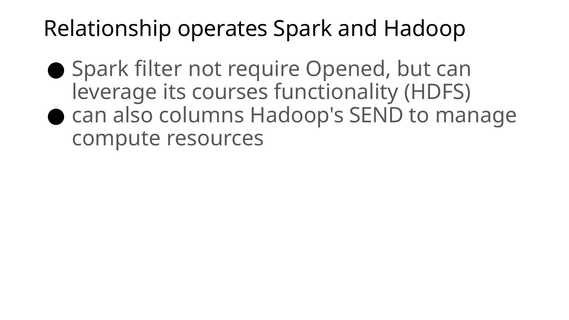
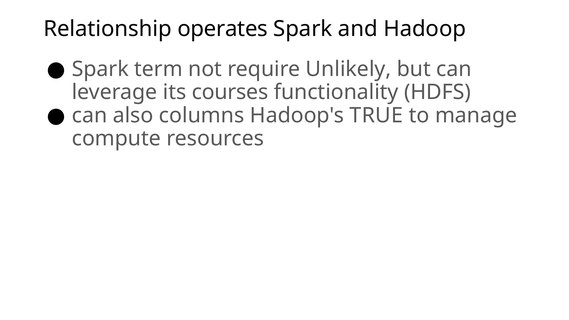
filter: filter -> term
Opened: Opened -> Unlikely
SEND: SEND -> TRUE
